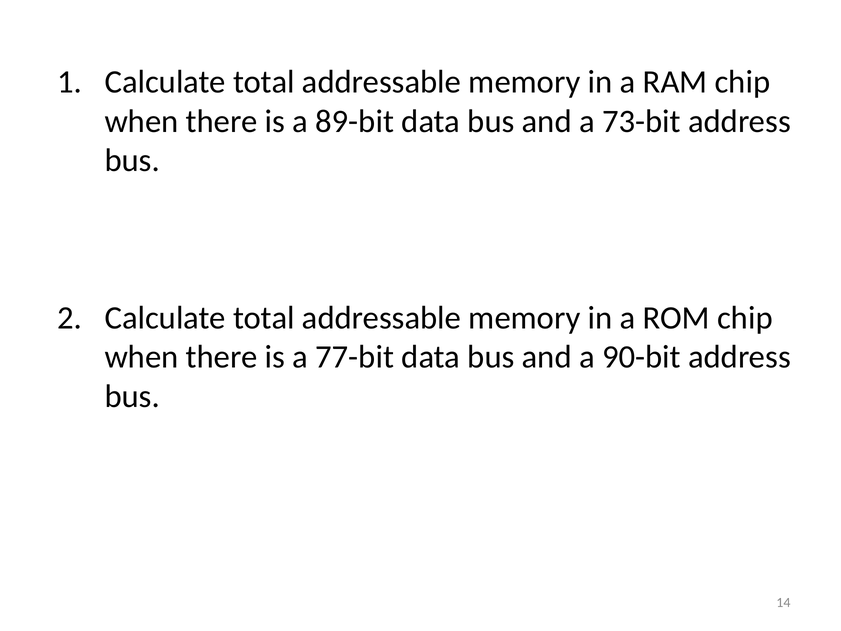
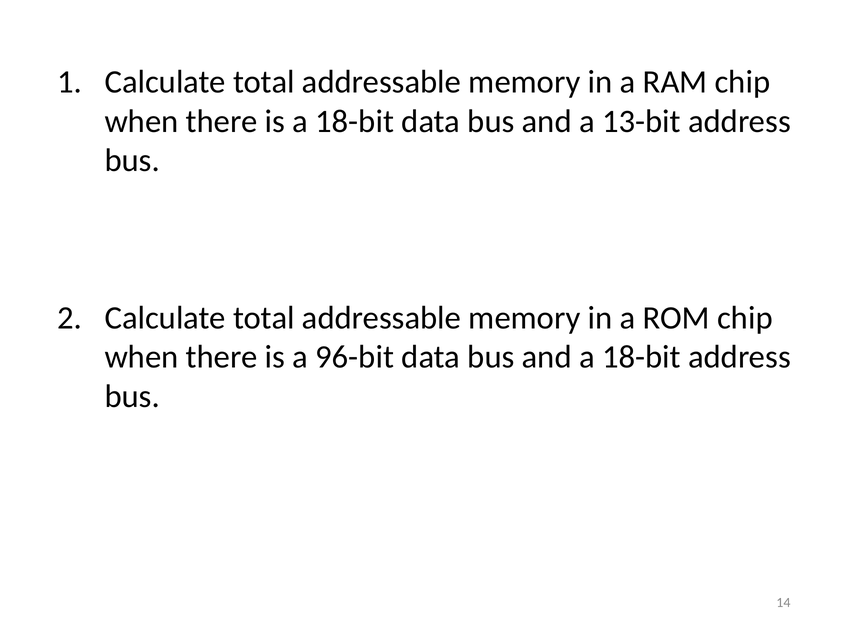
is a 89-bit: 89-bit -> 18-bit
73-bit: 73-bit -> 13-bit
77-bit: 77-bit -> 96-bit
and a 90-bit: 90-bit -> 18-bit
